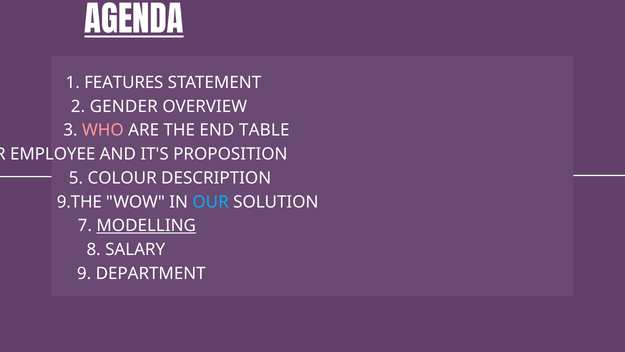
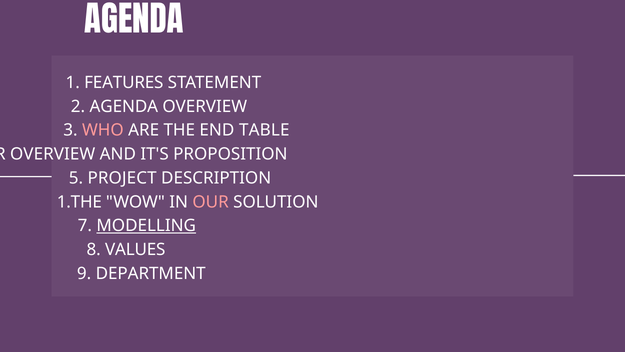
AGENDA at (134, 21) underline: present -> none
2 GENDER: GENDER -> AGENDA
EMPLOYEE at (53, 154): EMPLOYEE -> OVERVIEW
COLOUR: COLOUR -> PROJECT
9.THE: 9.THE -> 1.THE
OUR at (211, 202) colour: light blue -> pink
SALARY: SALARY -> VALUES
